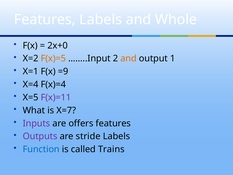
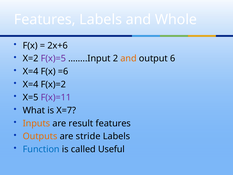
2x+0: 2x+0 -> 2x+6
F(x)=5 colour: orange -> purple
1: 1 -> 6
X=1 at (31, 71): X=1 -> X=4
=9: =9 -> =6
F(x)=4: F(x)=4 -> F(x)=2
Inputs colour: purple -> orange
offers: offers -> result
Outputs colour: purple -> orange
Trains: Trains -> Useful
